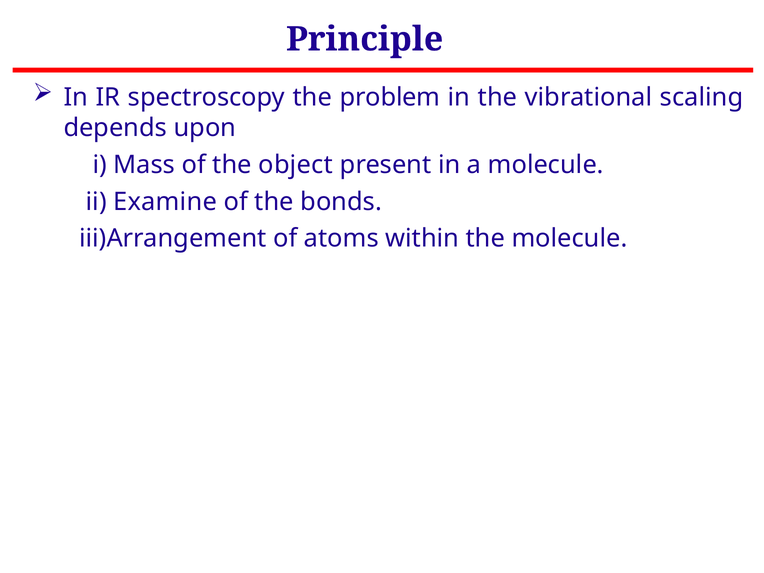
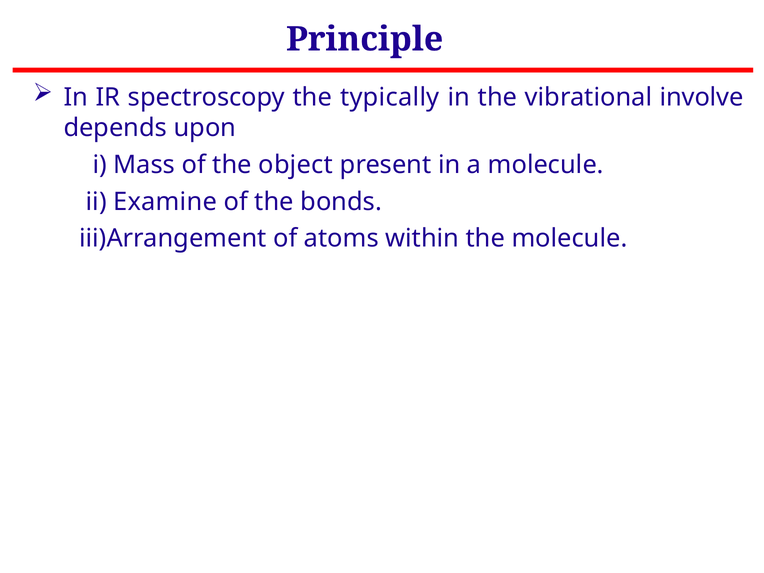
problem: problem -> typically
scaling: scaling -> involve
